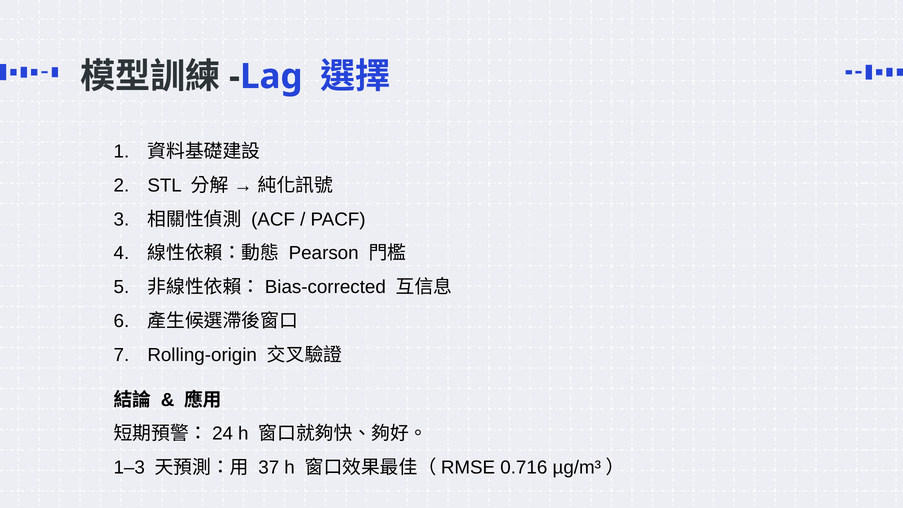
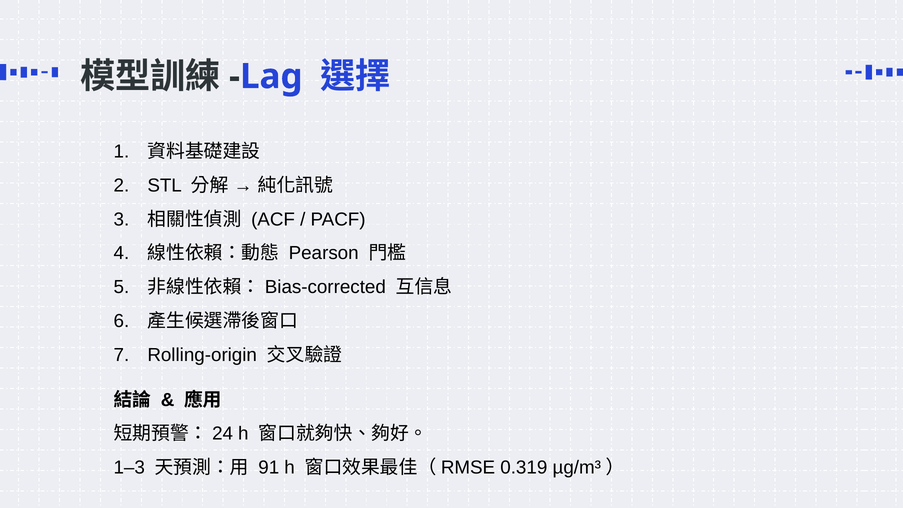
37: 37 -> 91
0.716: 0.716 -> 0.319
